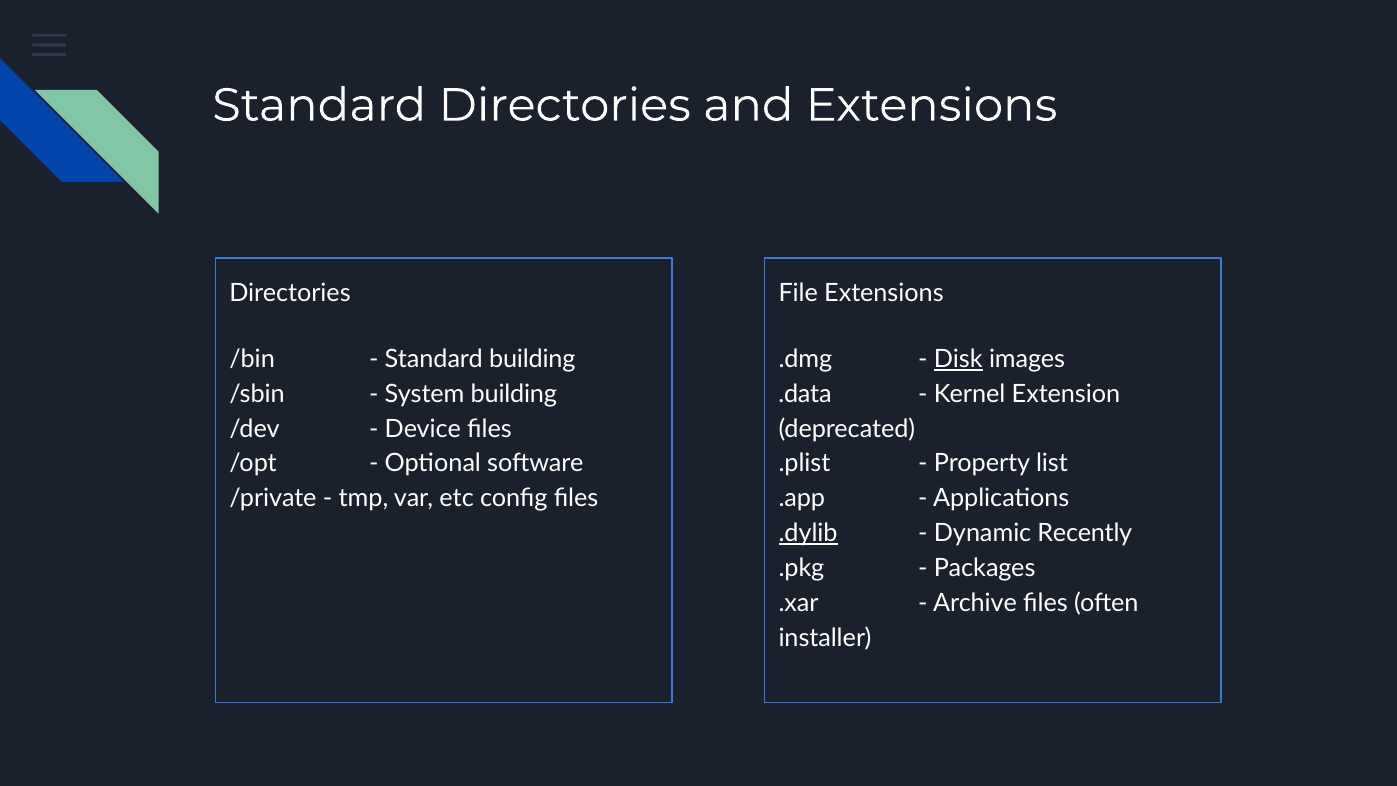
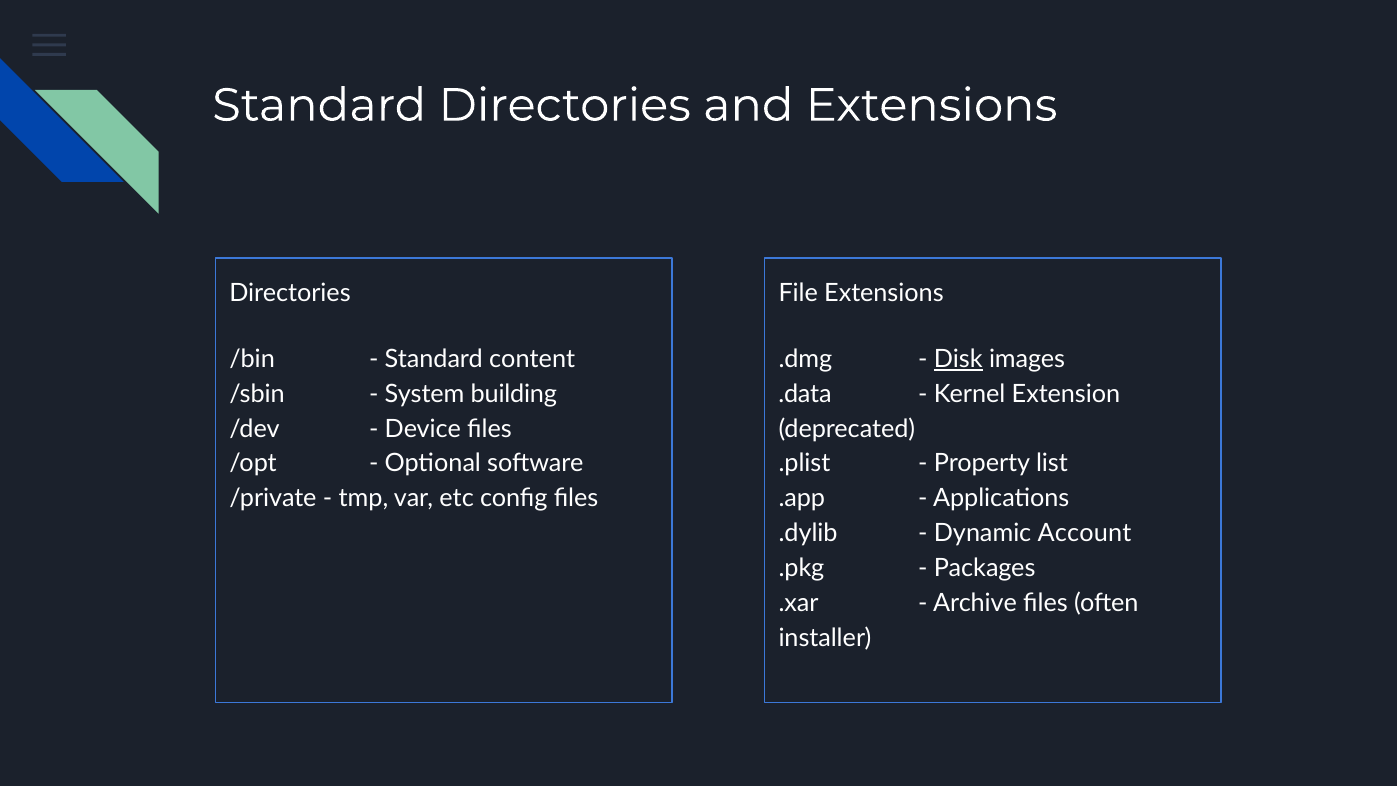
Standard building: building -> content
.dylib underline: present -> none
Recently: Recently -> Account
